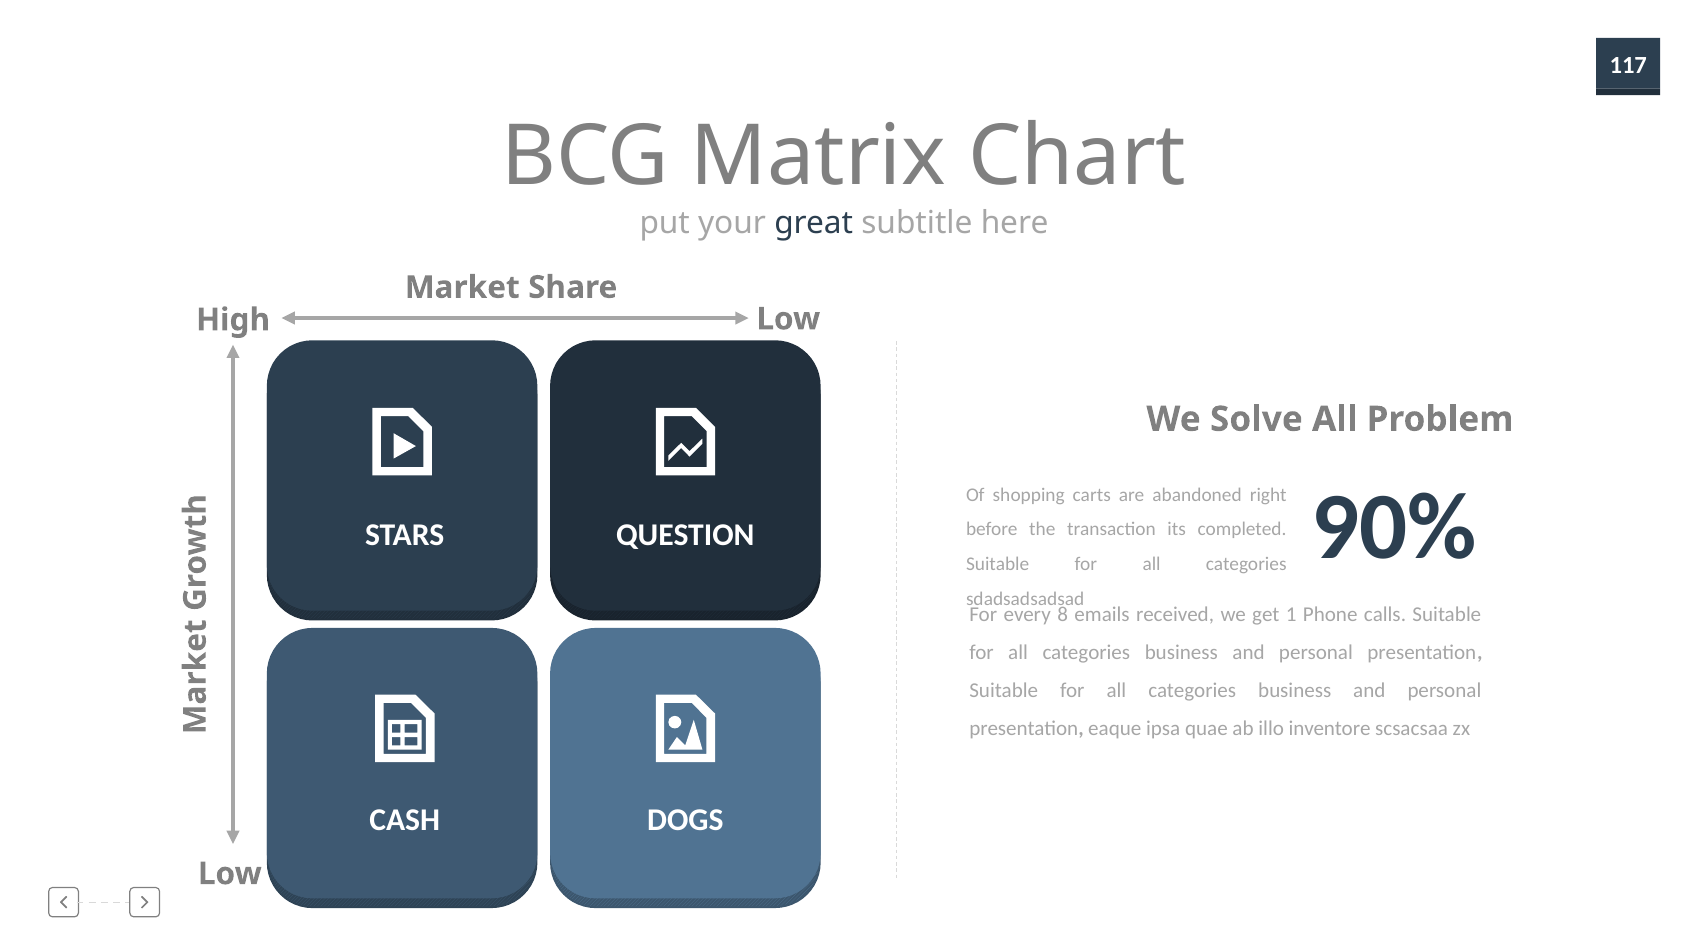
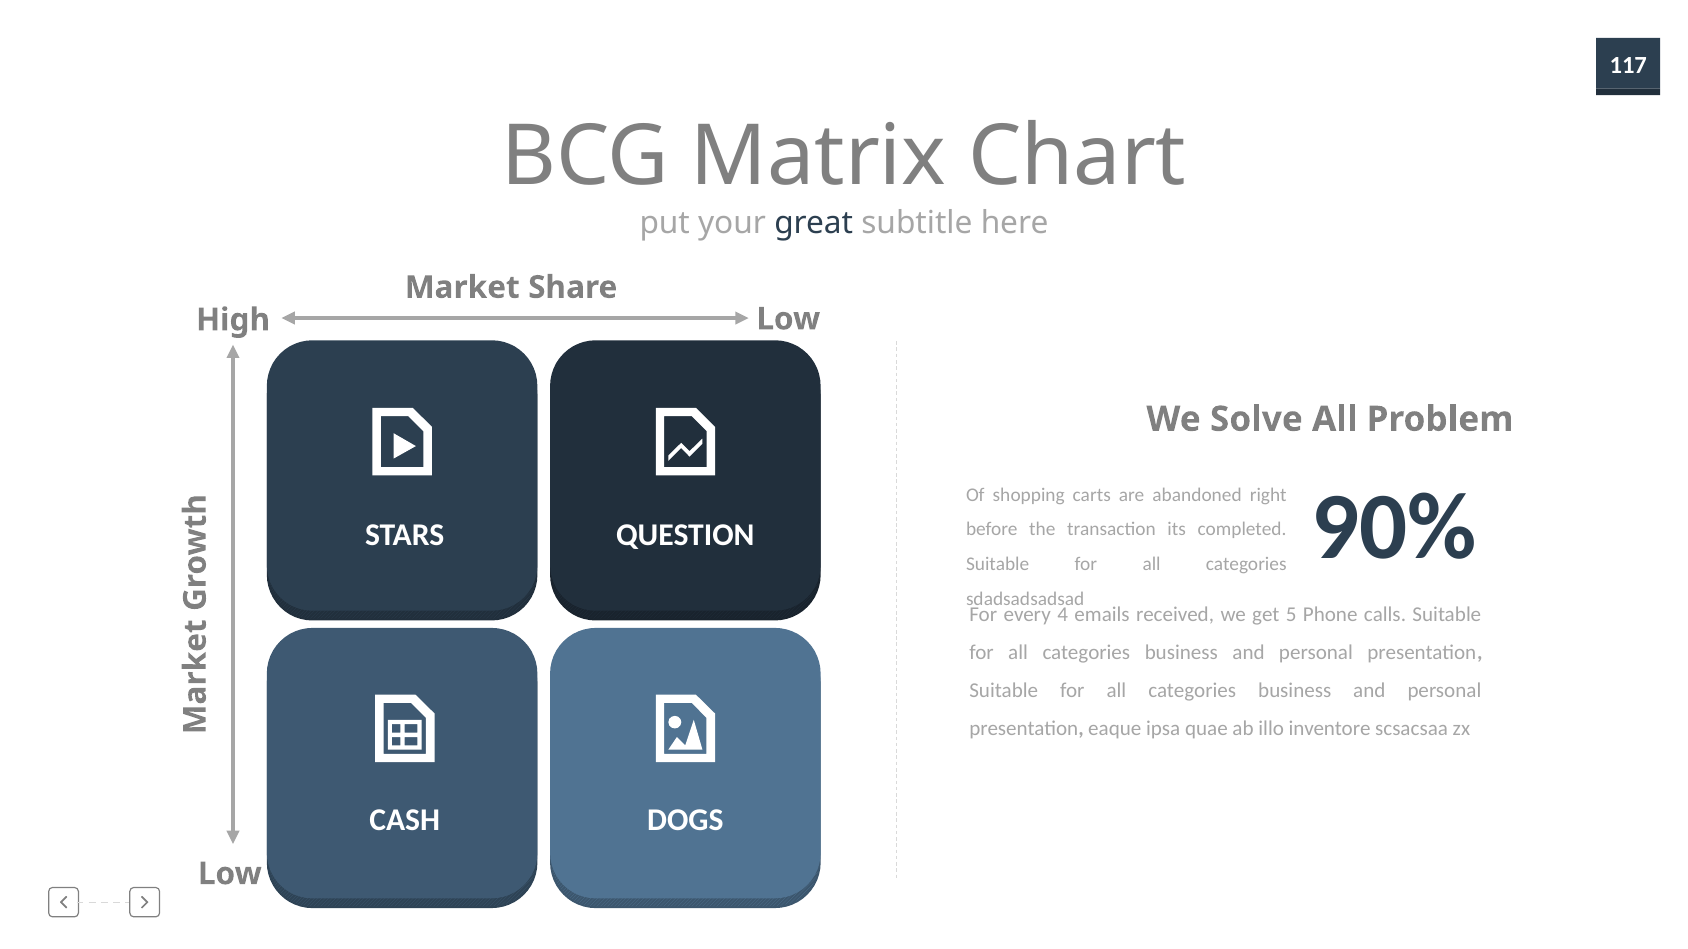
8: 8 -> 4
1: 1 -> 5
